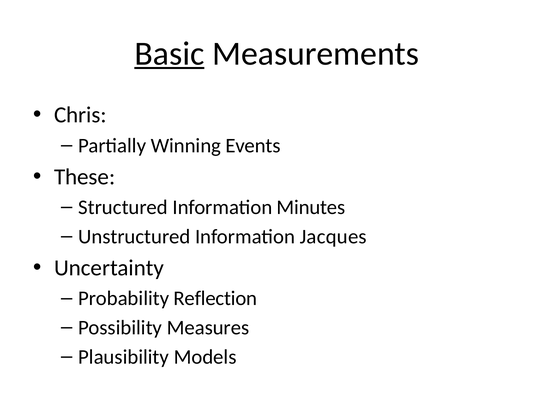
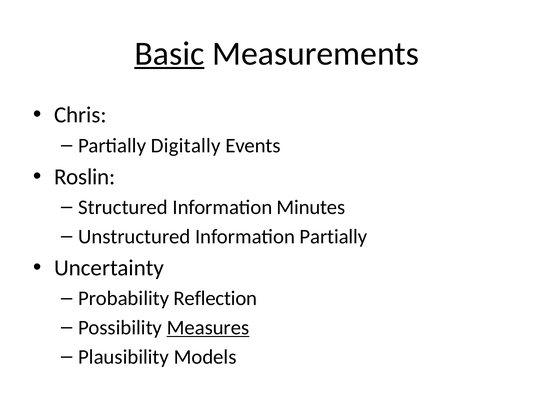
Winning: Winning -> Digitally
These: These -> Roslin
Information Jacques: Jacques -> Partially
Measures underline: none -> present
